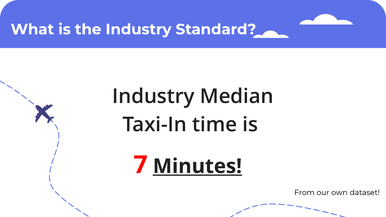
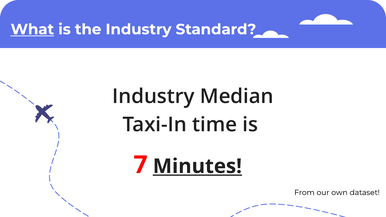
What underline: none -> present
